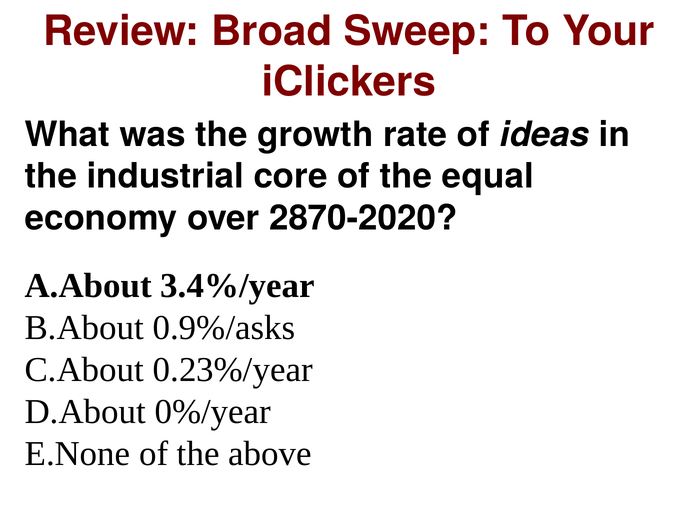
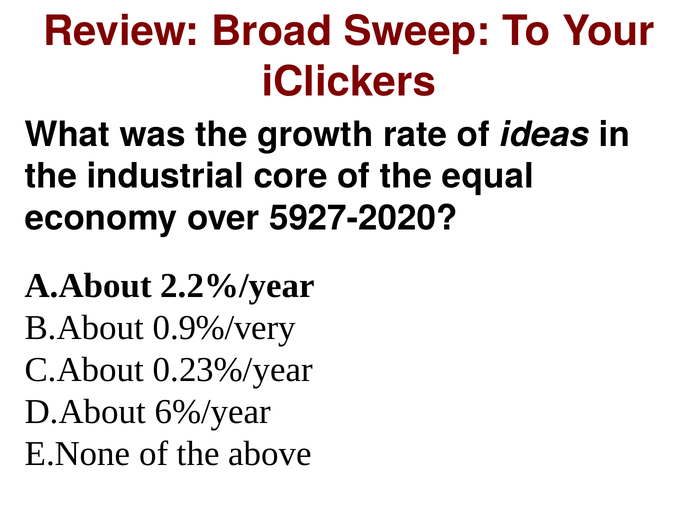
2870-2020: 2870-2020 -> 5927-2020
3.4%/year: 3.4%/year -> 2.2%/year
0.9%/asks: 0.9%/asks -> 0.9%/very
0%/year: 0%/year -> 6%/year
